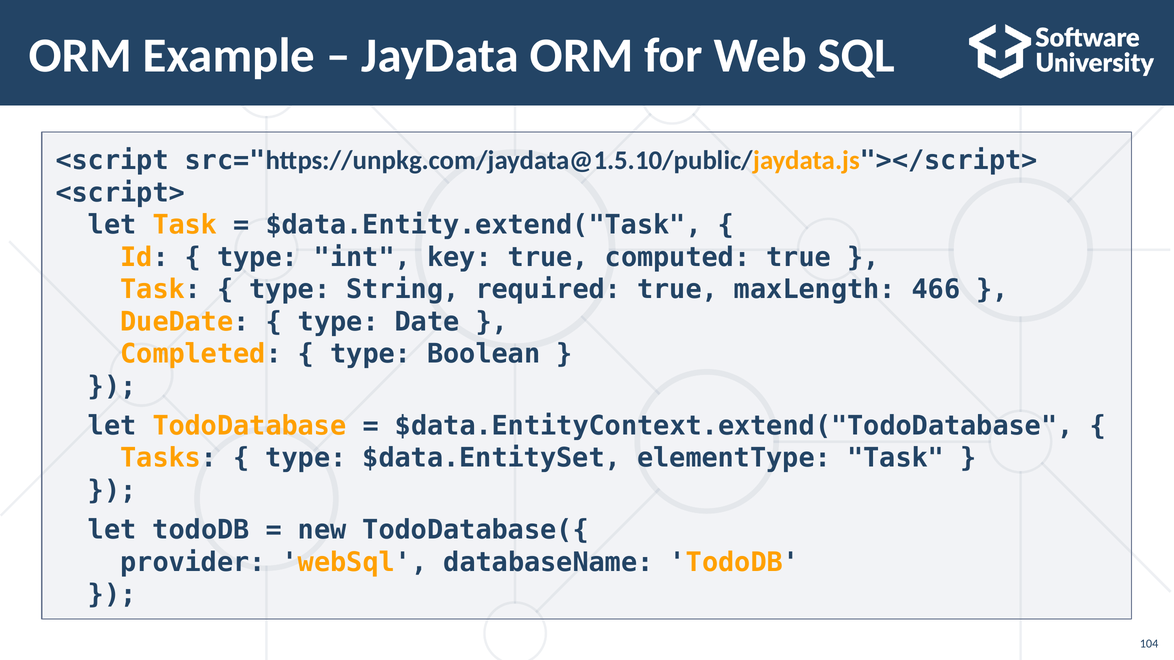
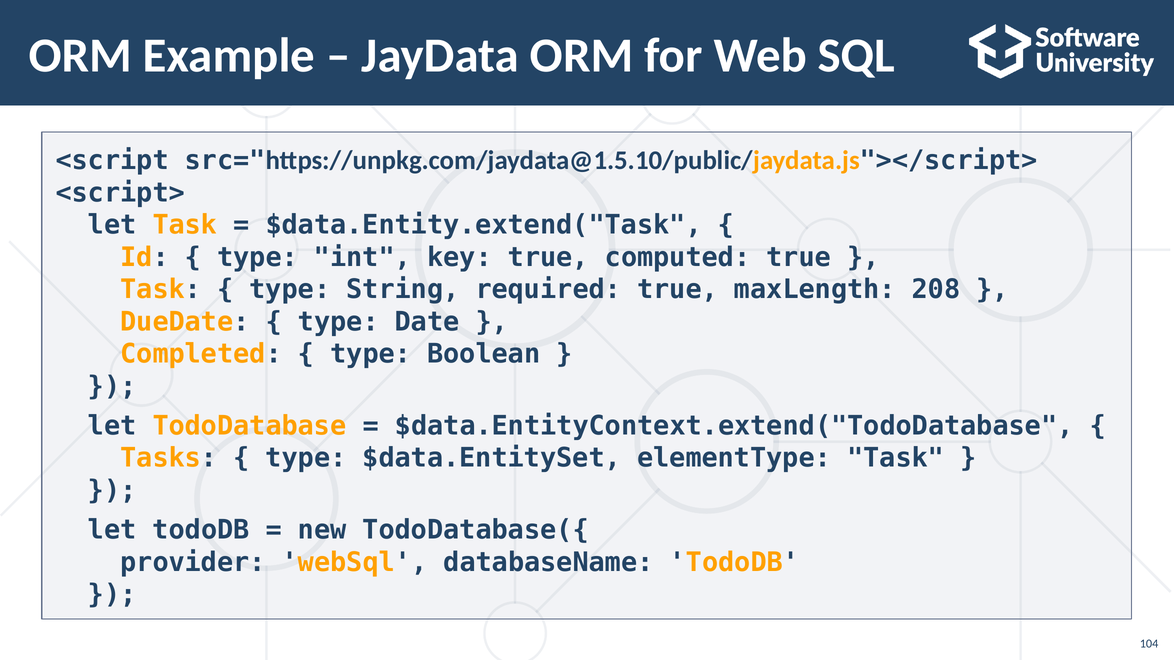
466: 466 -> 208
